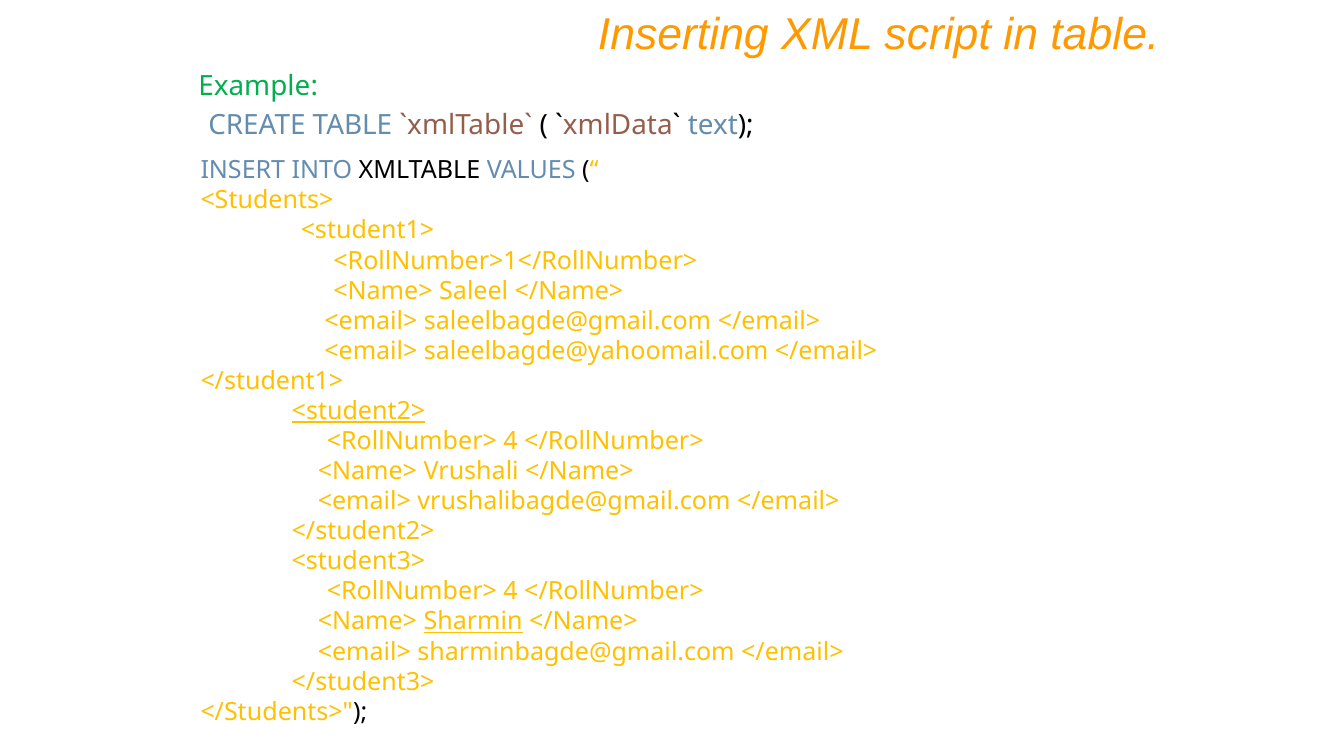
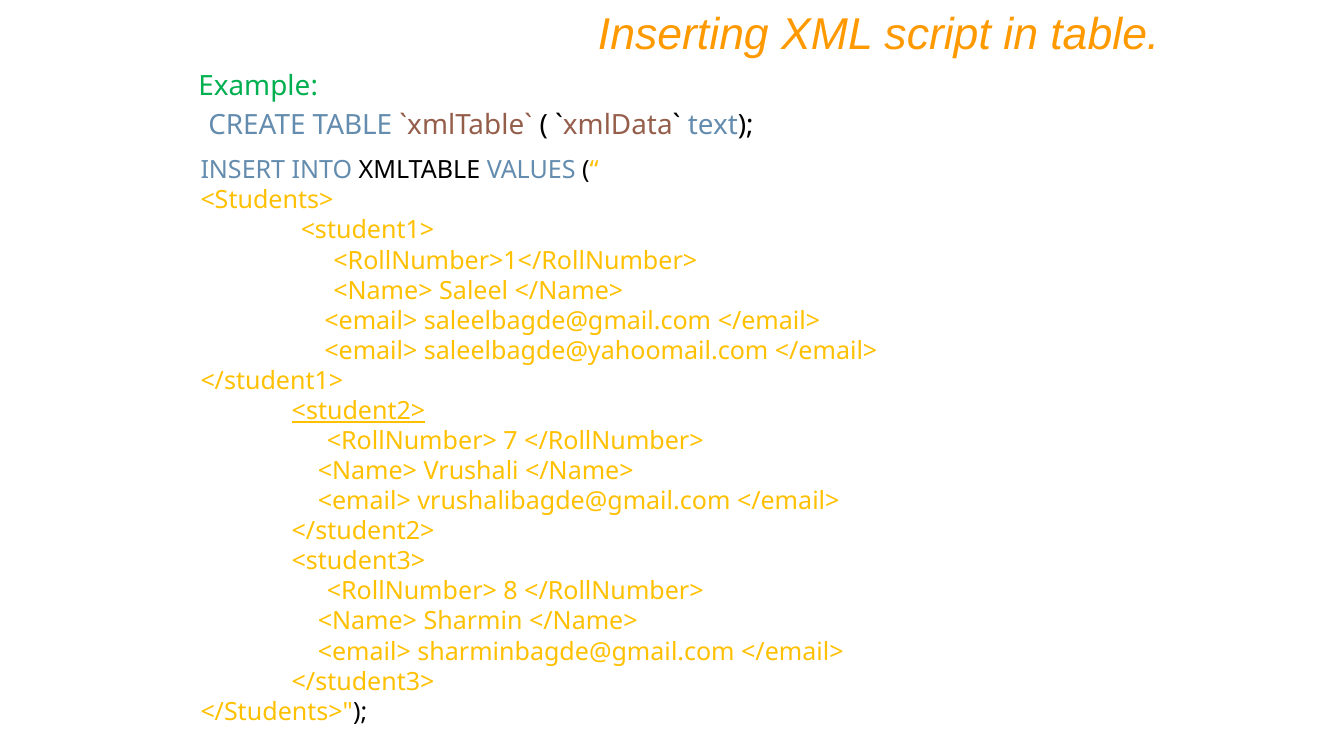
4 at (511, 441): 4 -> 7
4 at (511, 592): 4 -> 8
Sharmin underline: present -> none
